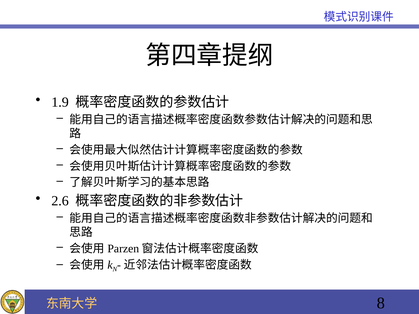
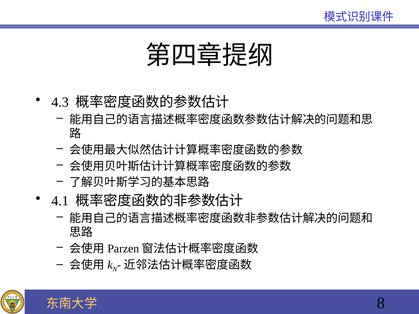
1.9: 1.9 -> 4.3
2.6: 2.6 -> 4.1
